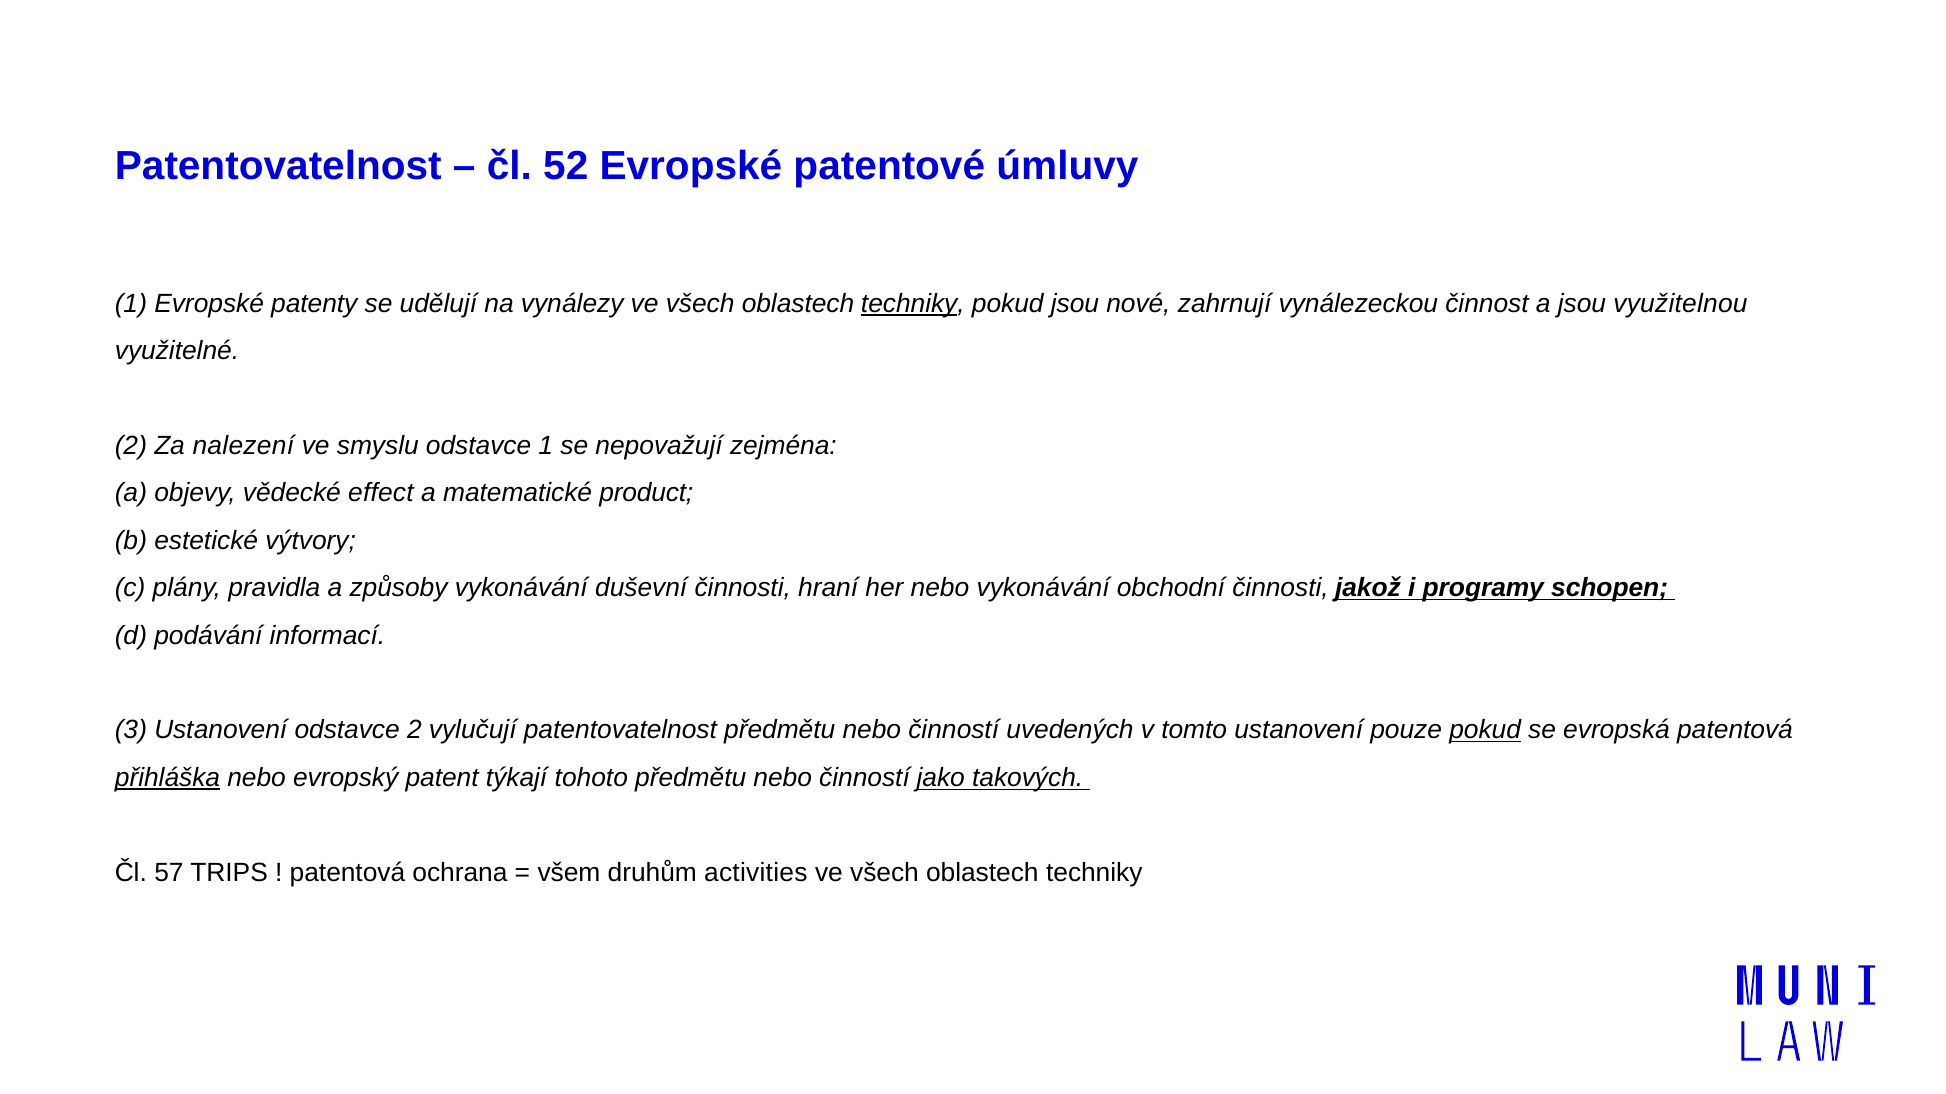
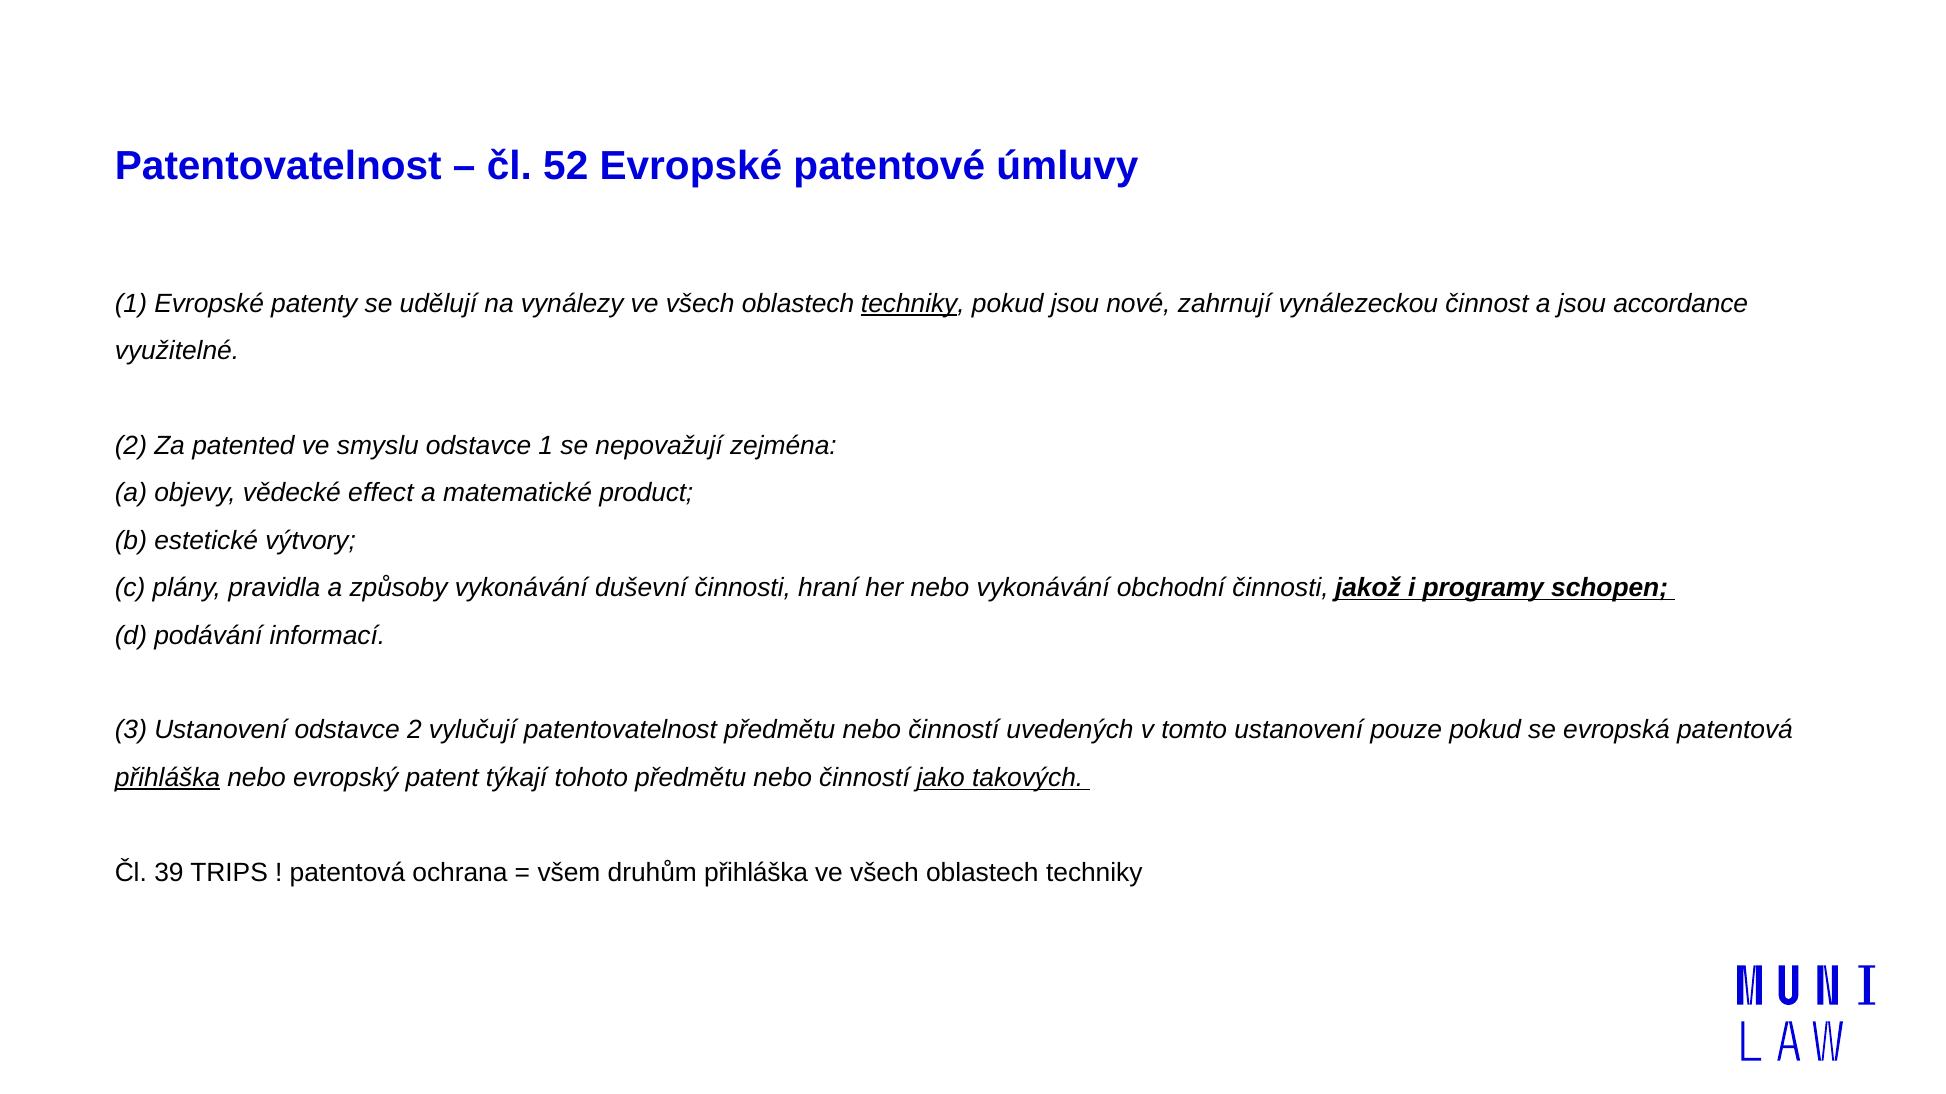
využitelnou: využitelnou -> accordance
nalezení: nalezení -> patented
pokud at (1485, 731) underline: present -> none
57: 57 -> 39
druhům activities: activities -> přihláška
